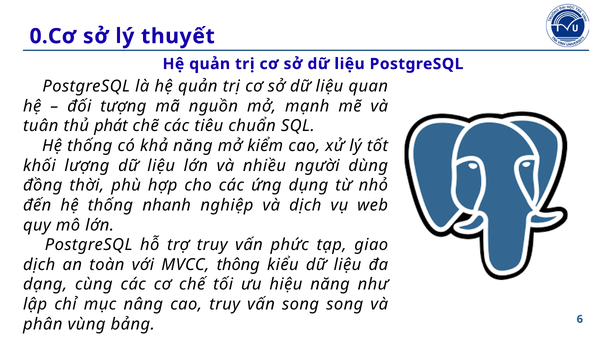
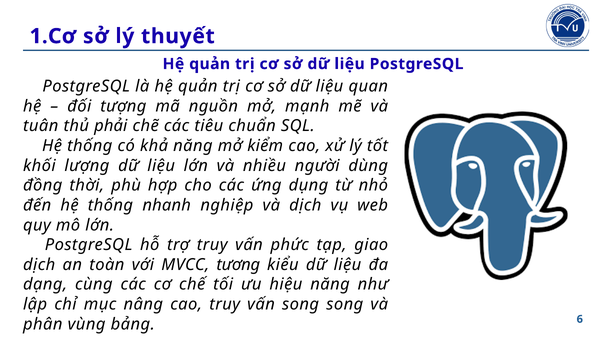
0.Cơ: 0.Cơ -> 1.Cơ
phát: phát -> phải
thông: thông -> tương
